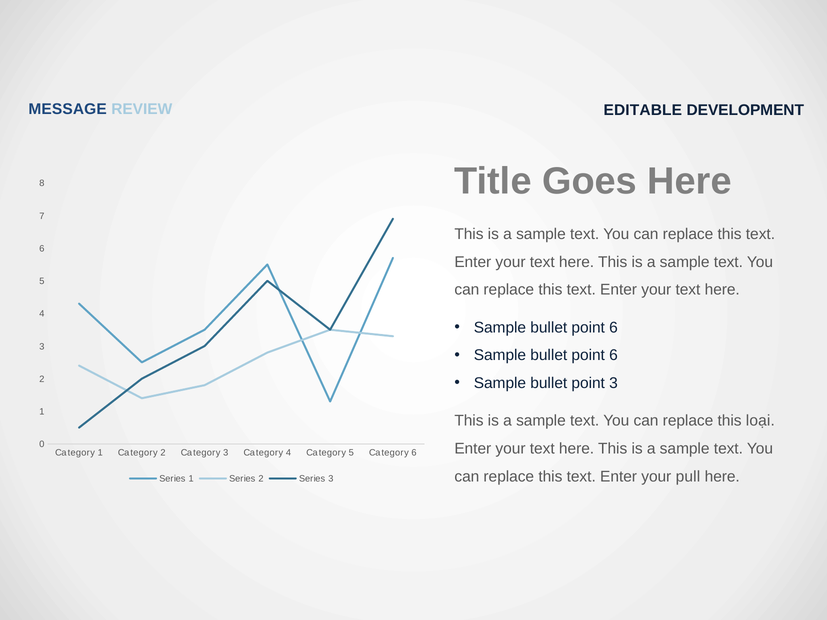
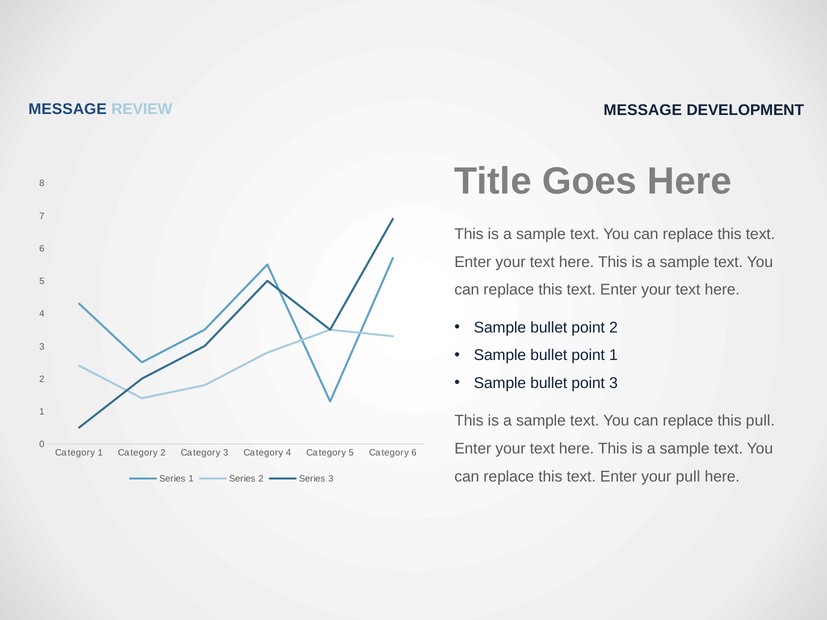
REVIEW EDITABLE: EDITABLE -> MESSAGE
6 at (613, 328): 6 -> 2
6 at (613, 355): 6 -> 1
this loại: loại -> pull
